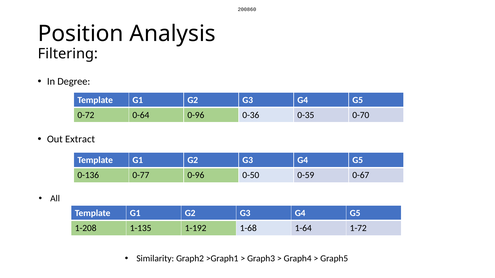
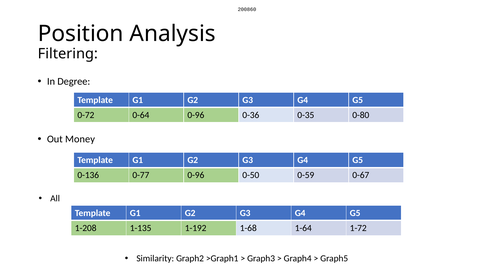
0-70: 0-70 -> 0-80
Extract: Extract -> Money
